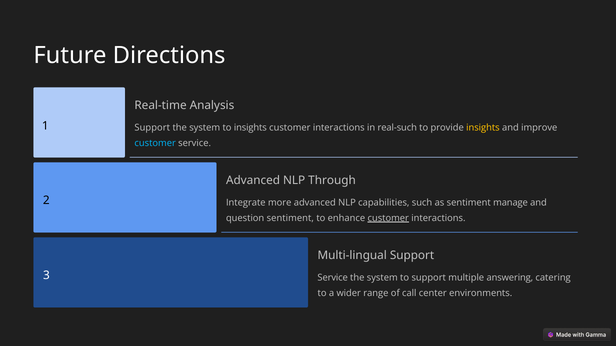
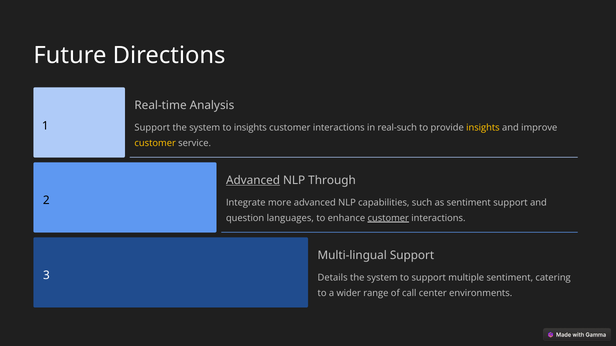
customer at (155, 143) colour: light blue -> yellow
Advanced at (253, 181) underline: none -> present
sentiment manage: manage -> support
question sentiment: sentiment -> languages
Service at (333, 278): Service -> Details
multiple answering: answering -> sentiment
